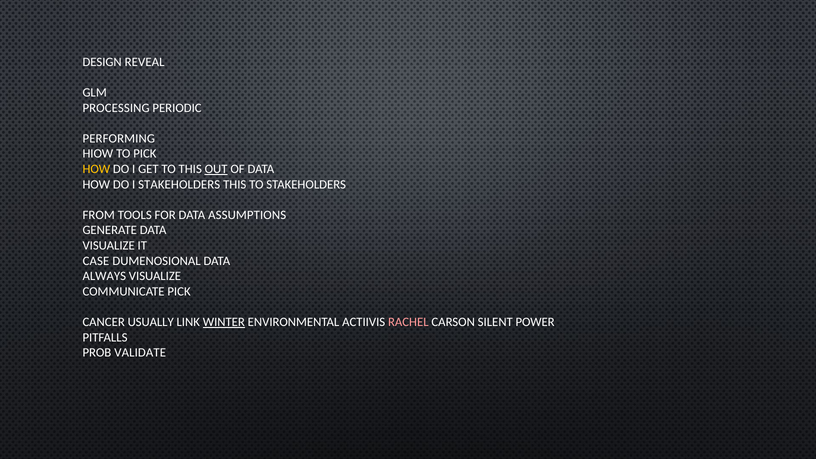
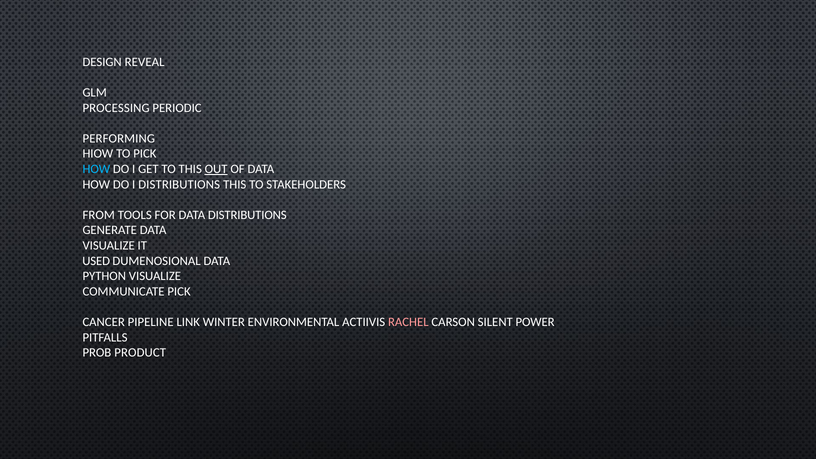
HOW at (96, 169) colour: yellow -> light blue
I STAKEHOLDERS: STAKEHOLDERS -> DISTRIBUTIONS
DATA ASSUMPTIONS: ASSUMPTIONS -> DISTRIBUTIONS
CASE: CASE -> USED
ALWAYS: ALWAYS -> PYTHON
USUALLY: USUALLY -> PIPELINE
WINTER underline: present -> none
VALIDATE: VALIDATE -> PRODUCT
